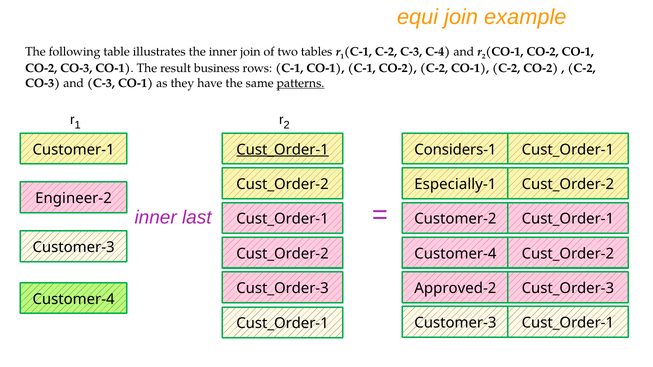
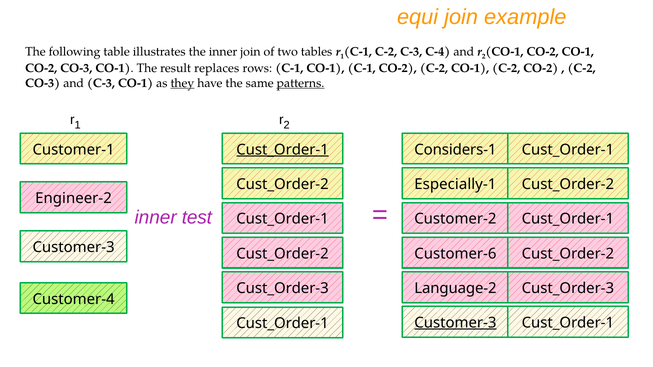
business: business -> replaces
they underline: none -> present
last: last -> test
Customer-4 at (455, 254): Customer-4 -> Customer-6
Approved-2: Approved-2 -> Language-2
Customer-3 at (455, 323) underline: none -> present
